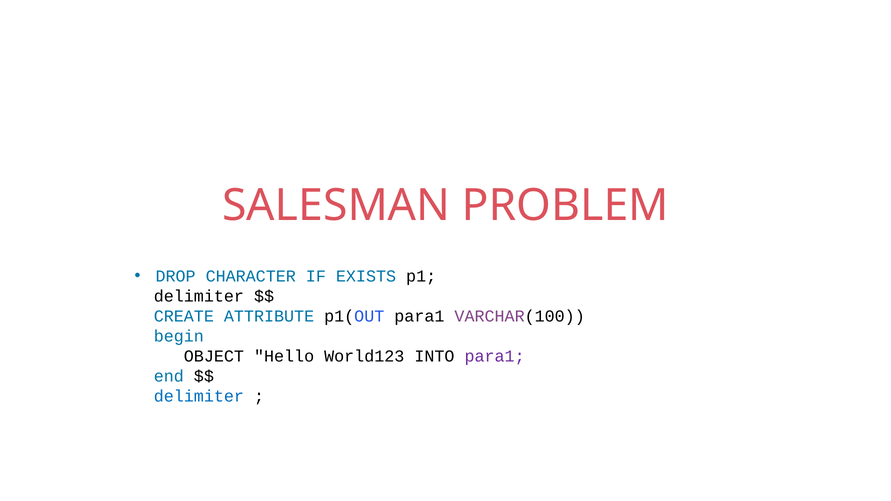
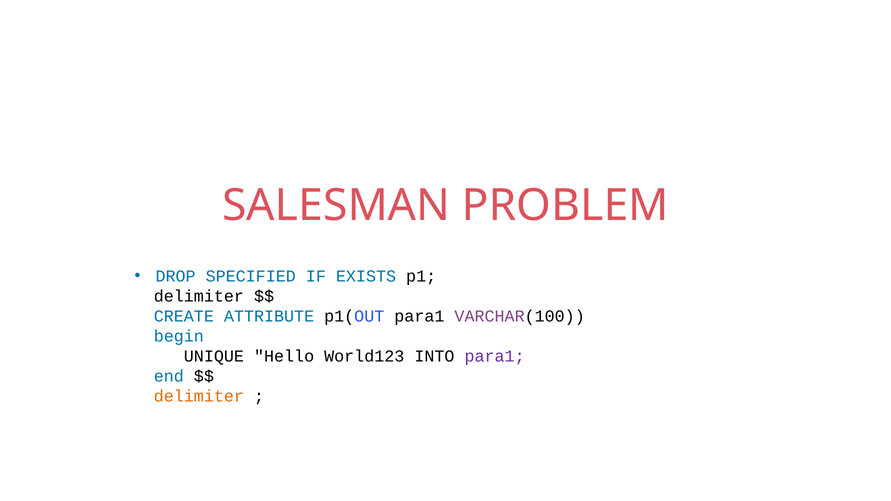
CHARACTER: CHARACTER -> SPECIFIED
OBJECT: OBJECT -> UNIQUE
delimiter at (199, 396) colour: blue -> orange
